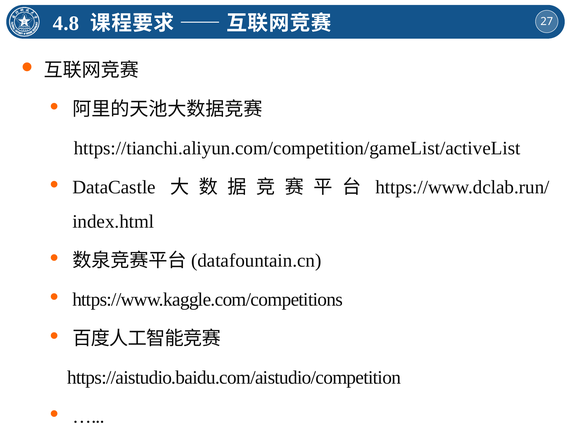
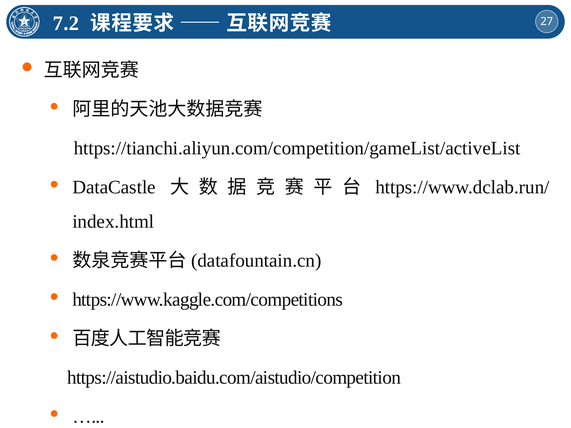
4.8: 4.8 -> 7.2
